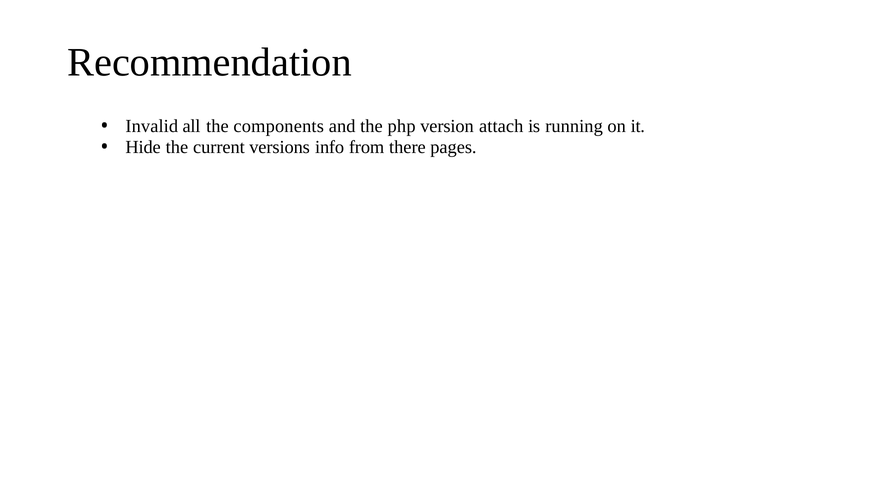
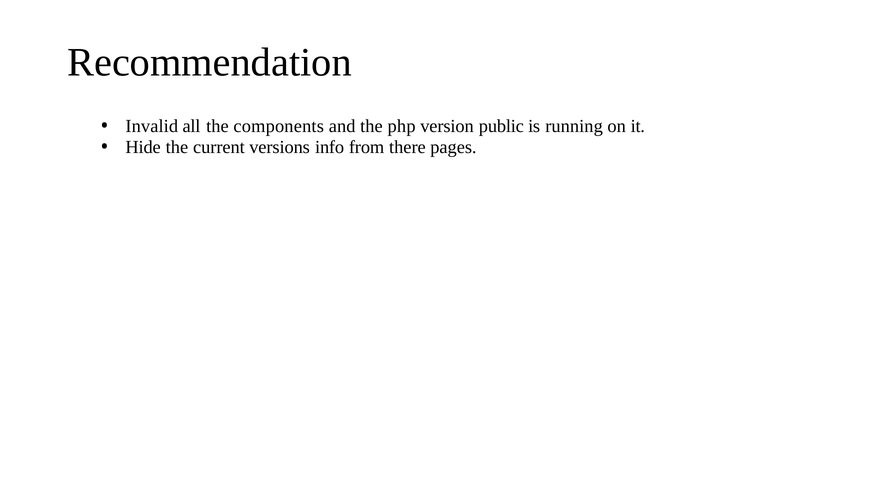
attach: attach -> public
